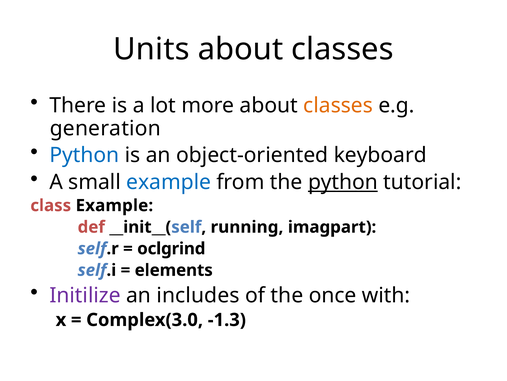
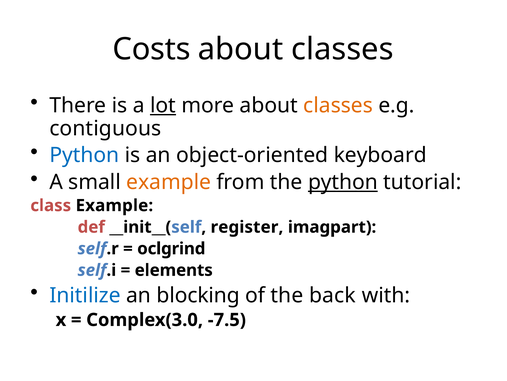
Units: Units -> Costs
lot underline: none -> present
generation: generation -> contiguous
example at (169, 182) colour: blue -> orange
running: running -> register
Initilize colour: purple -> blue
includes: includes -> blocking
once: once -> back
-1.3: -1.3 -> -7.5
